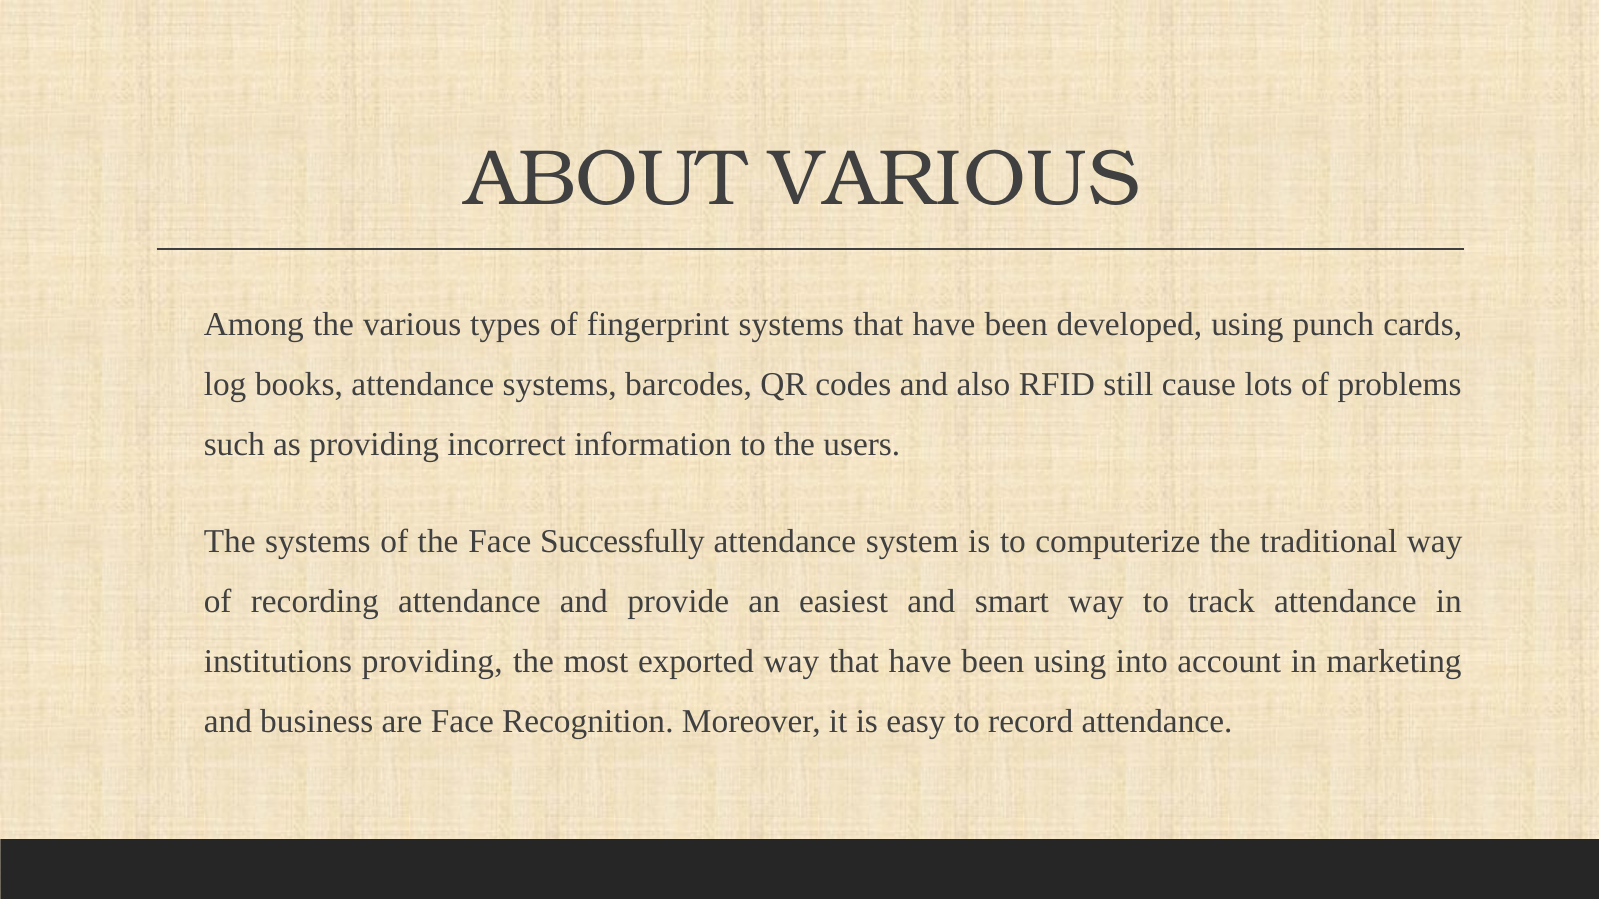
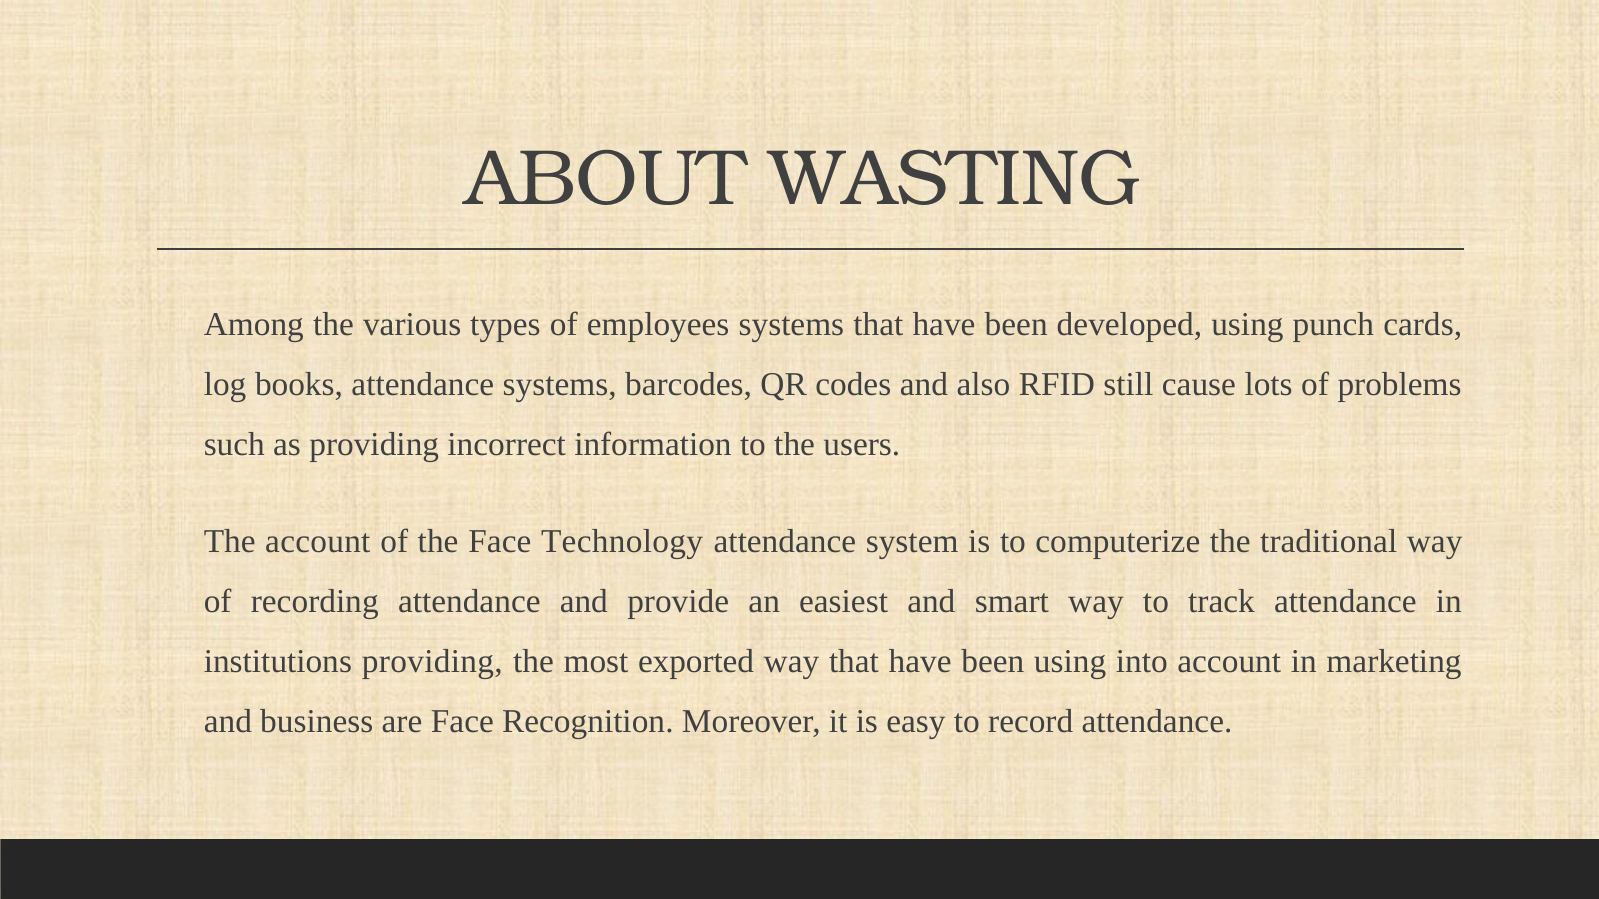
ABOUT VARIOUS: VARIOUS -> WASTING
fingerprint: fingerprint -> employees
The systems: systems -> account
Successfully: Successfully -> Technology
